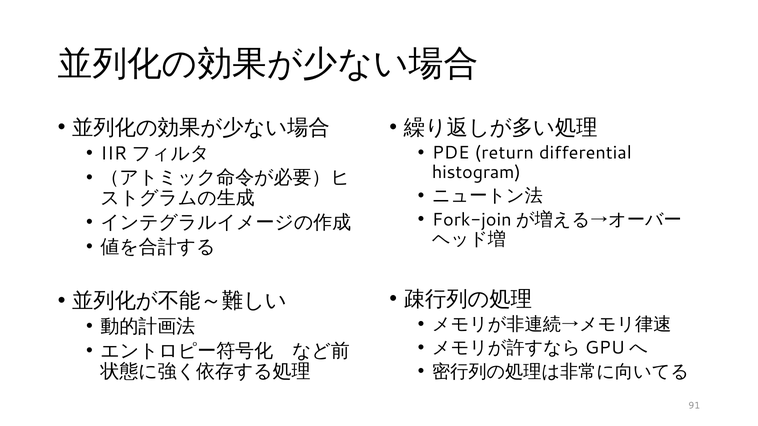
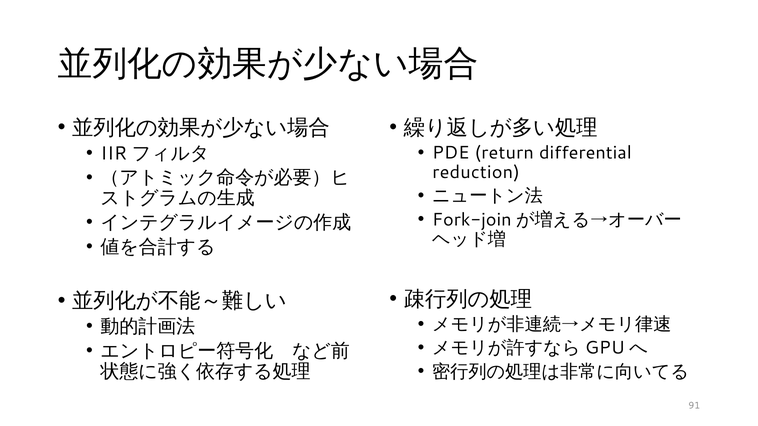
histogram: histogram -> reduction
